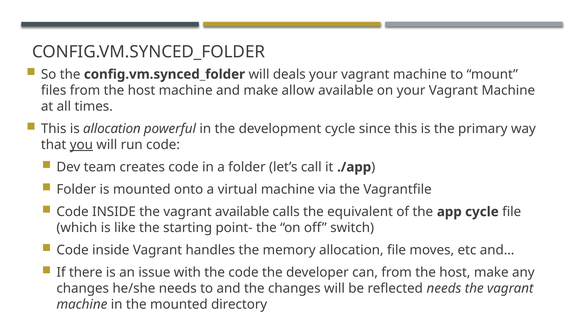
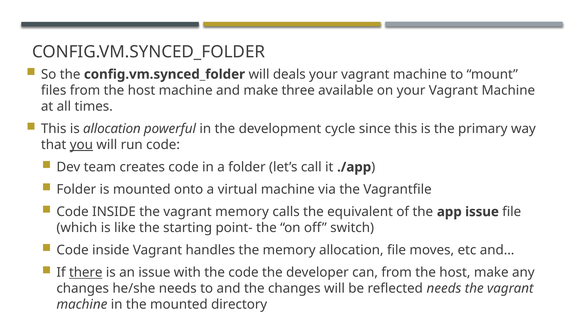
allow: allow -> three
vagrant available: available -> memory
app cycle: cycle -> issue
there underline: none -> present
